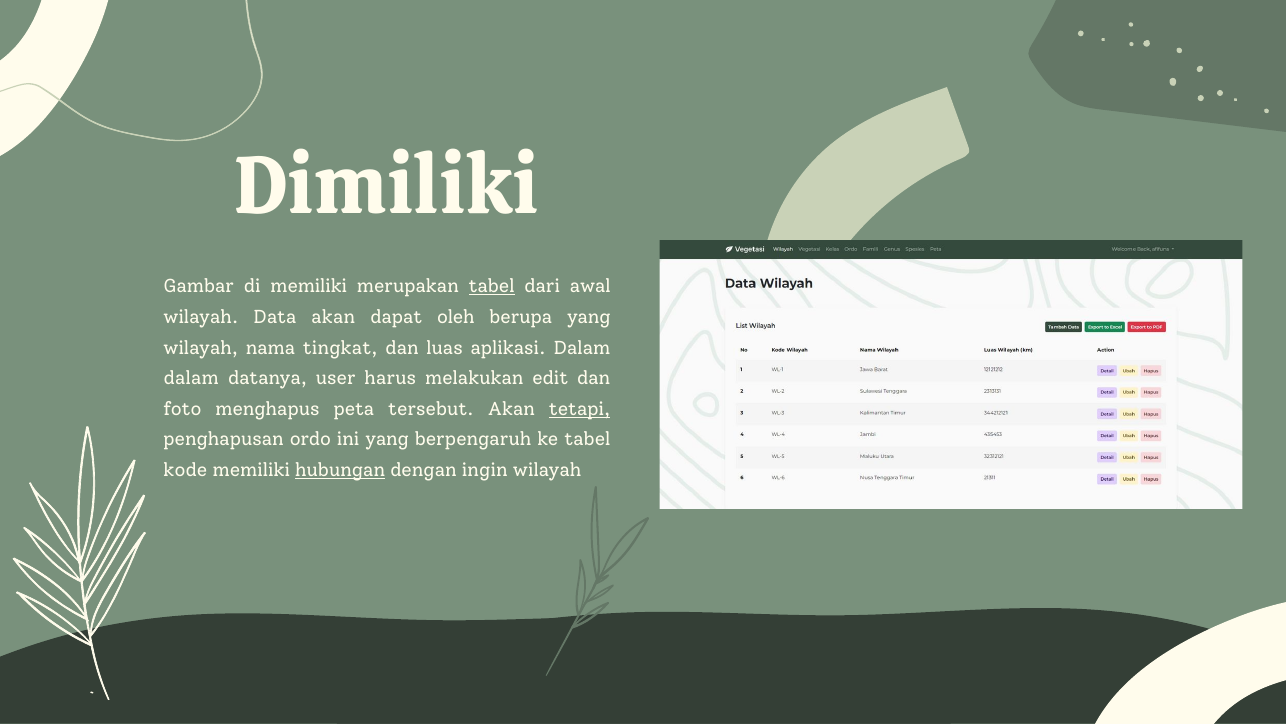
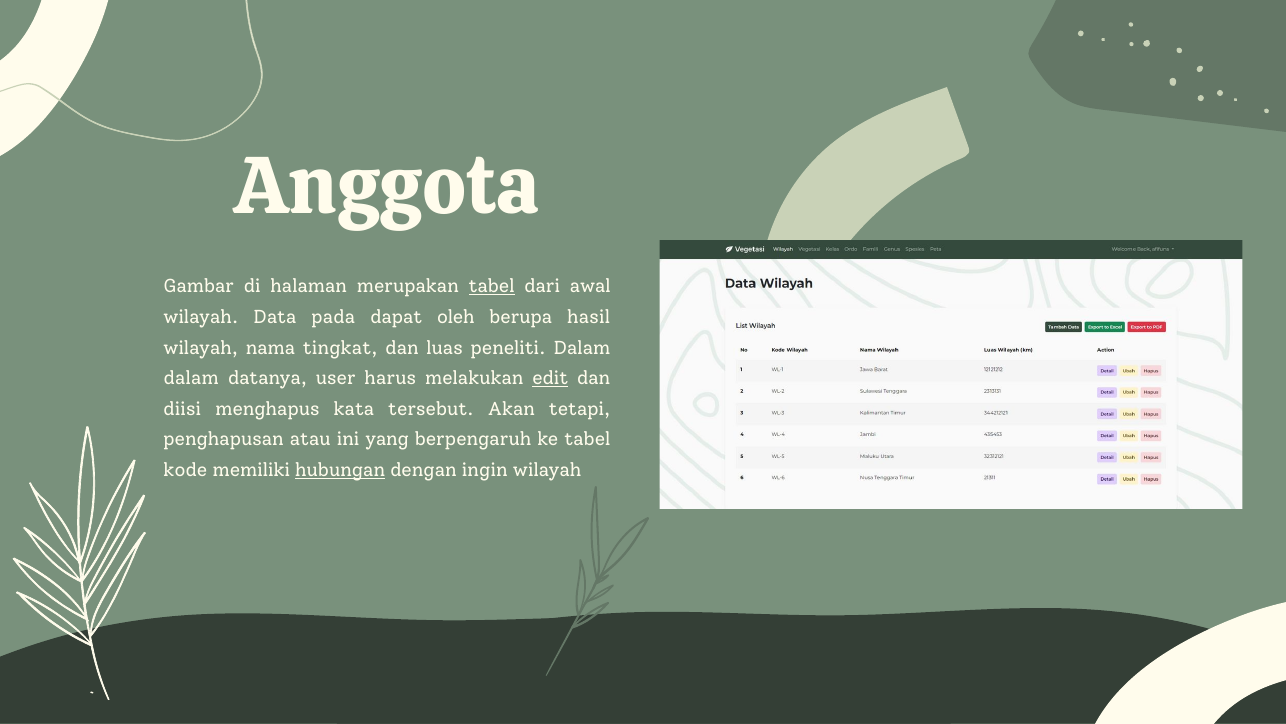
Dimiliki: Dimiliki -> Anggota
di memiliki: memiliki -> halaman
Data akan: akan -> pada
berupa yang: yang -> hasil
aplikasi: aplikasi -> peneliti
edit underline: none -> present
foto: foto -> diisi
peta: peta -> kata
tetapi underline: present -> none
ordo: ordo -> atau
